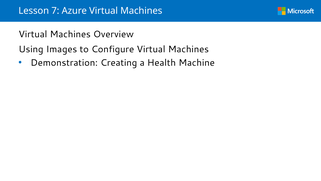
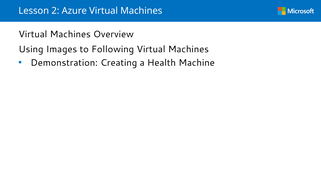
7: 7 -> 2
Configure: Configure -> Following
